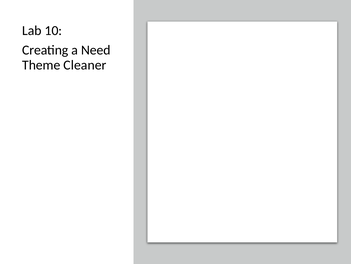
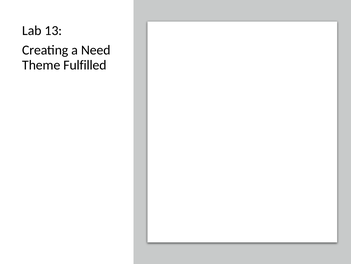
10: 10 -> 13
Cleaner: Cleaner -> Fulfilled
